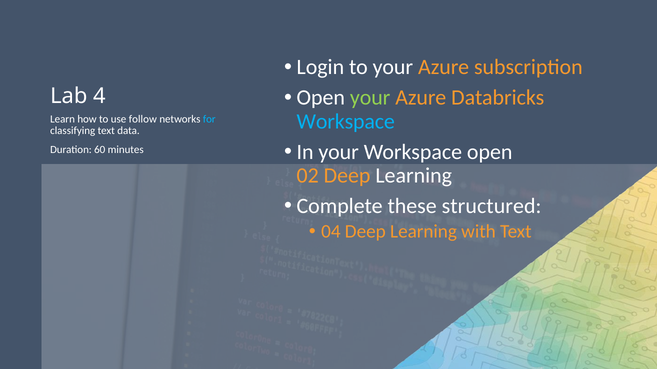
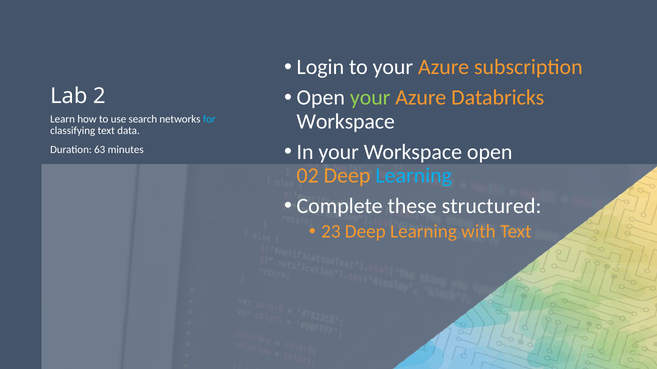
4: 4 -> 2
Workspace at (346, 122) colour: light blue -> white
follow: follow -> search
60: 60 -> 63
Learning at (414, 176) colour: white -> light blue
04: 04 -> 23
